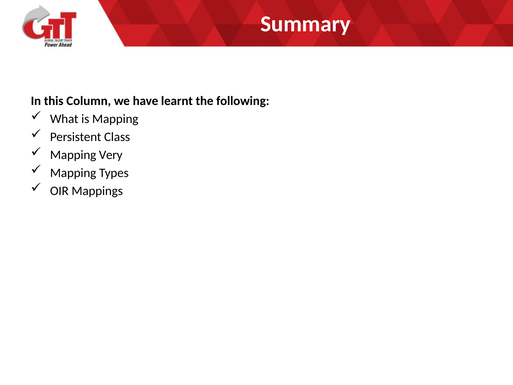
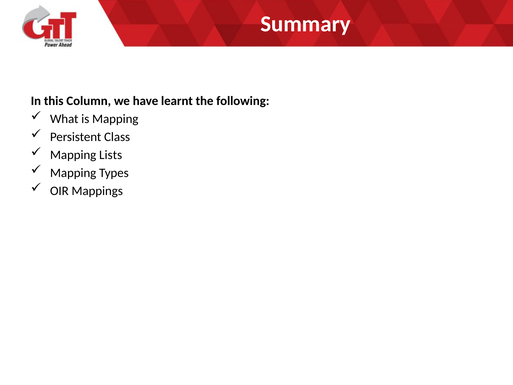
Very: Very -> Lists
